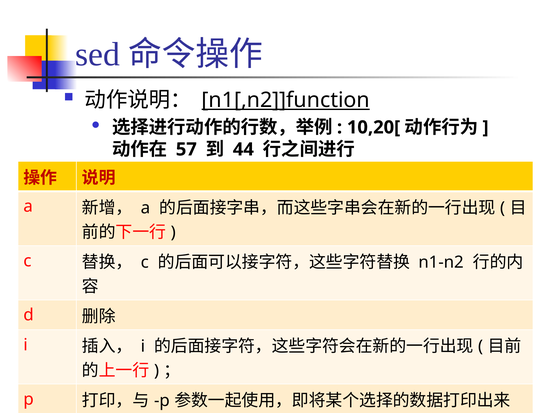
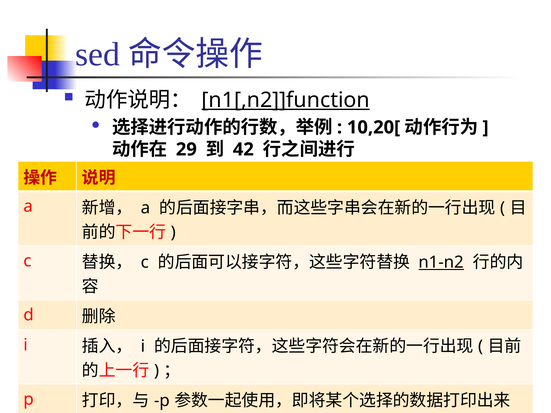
57: 57 -> 29
44: 44 -> 42
n1-n2 underline: none -> present
